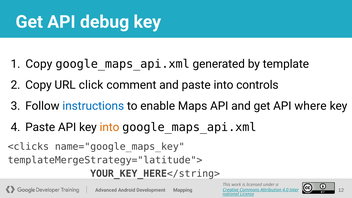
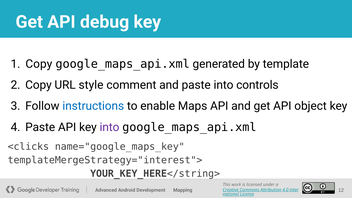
click: click -> style
where: where -> object
into at (109, 127) colour: orange -> purple
templateMergeStrategy="latitude">: templateMergeStrategy="latitude"> -> templateMergeStrategy="interest">
